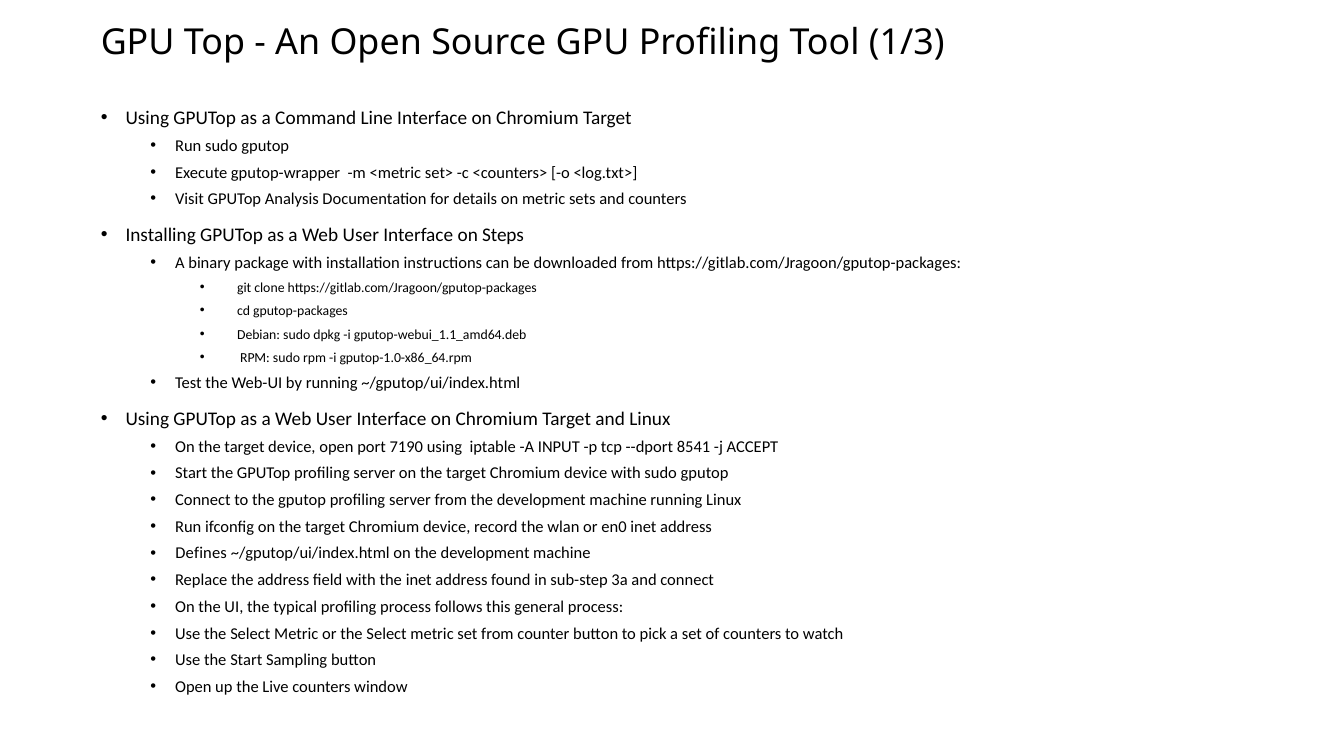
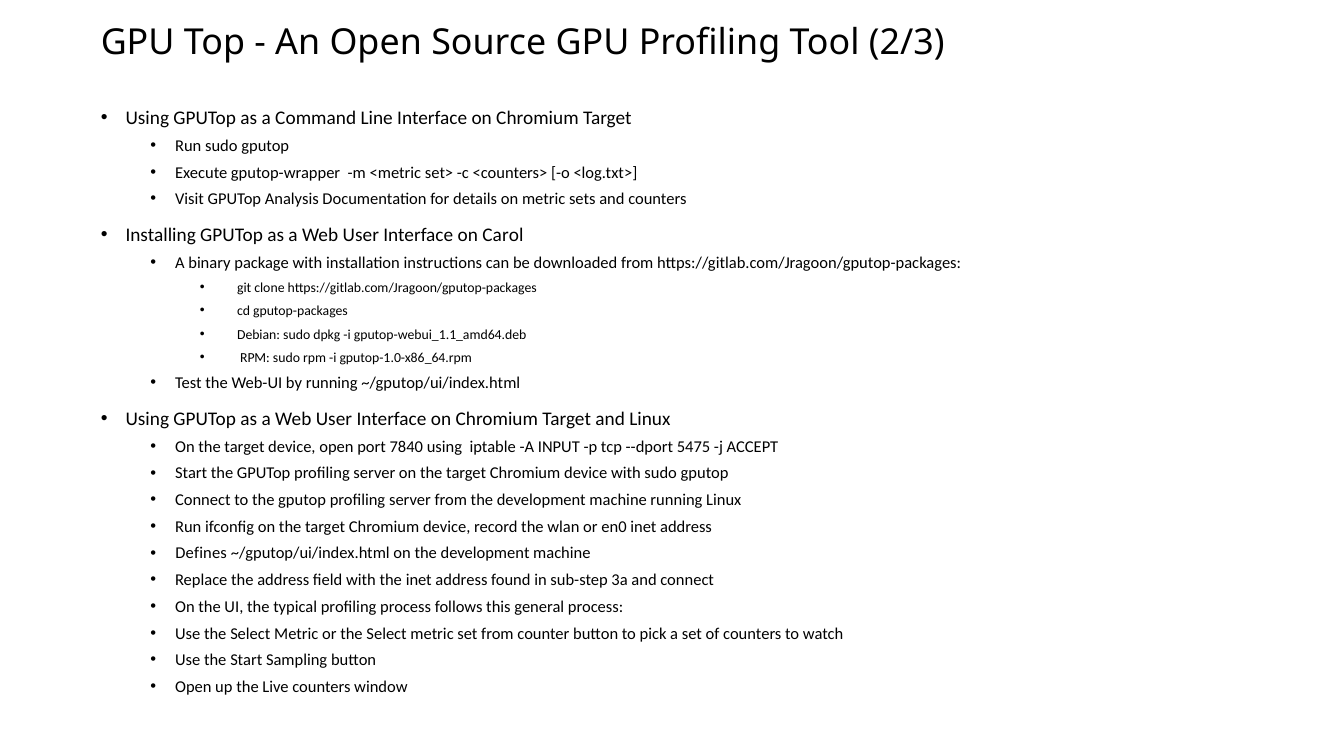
1/3: 1/3 -> 2/3
Steps: Steps -> Carol
7190: 7190 -> 7840
8541: 8541 -> 5475
